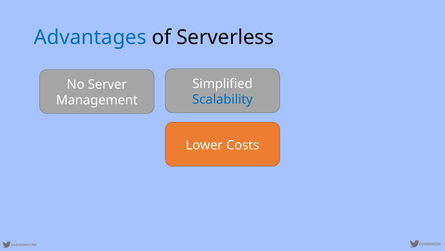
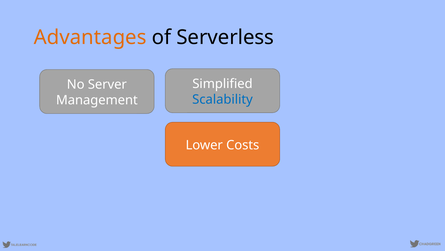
Advantages colour: blue -> orange
